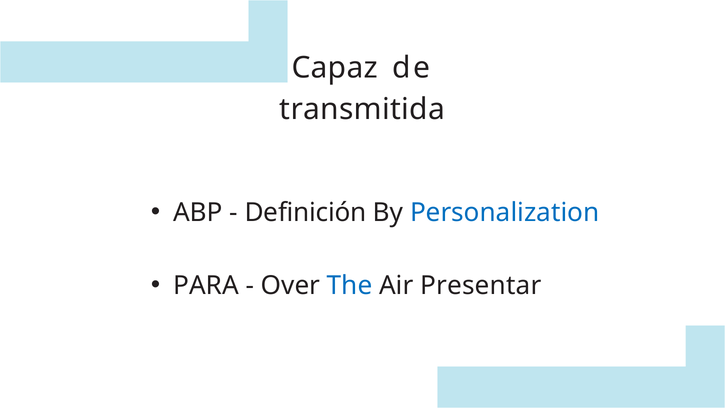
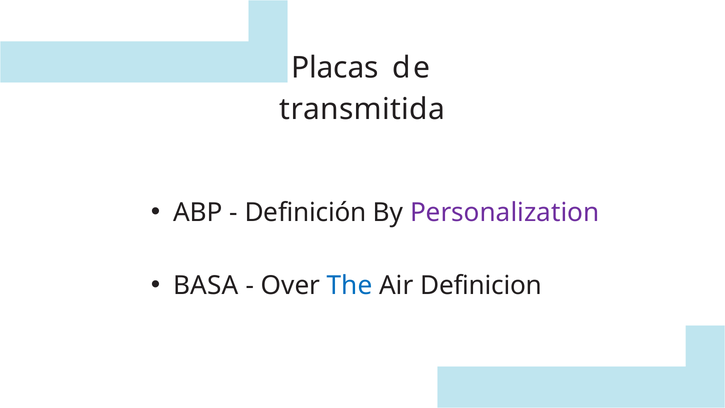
Capaz: Capaz -> Placas
Personalization colour: blue -> purple
PARA: PARA -> BASA
Presentar: Presentar -> Definicion
